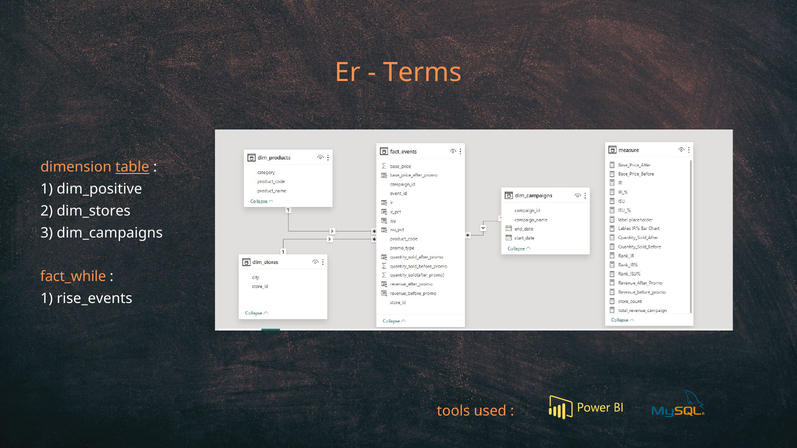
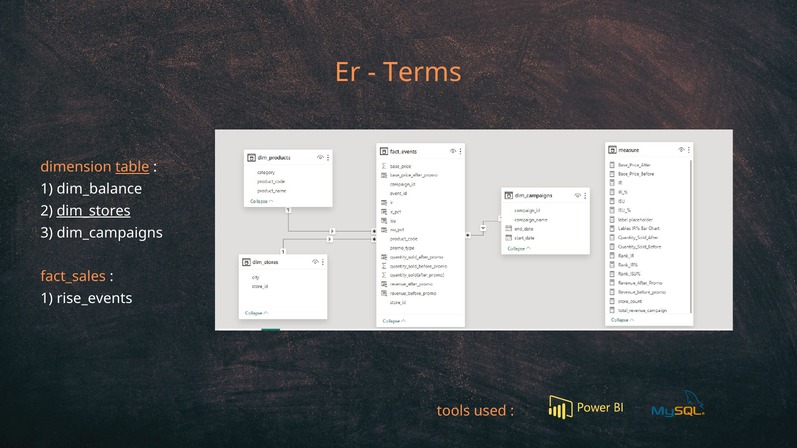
dim_positive: dim_positive -> dim_balance
dim_stores underline: none -> present
fact_while: fact_while -> fact_sales
